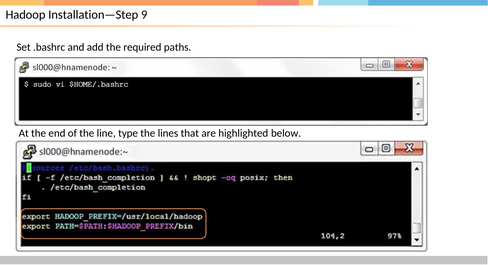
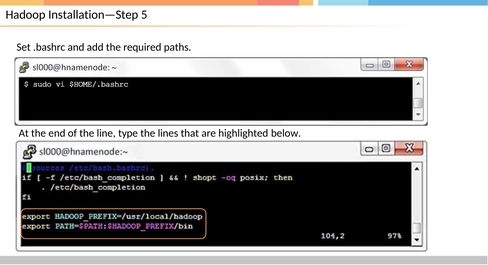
9: 9 -> 5
